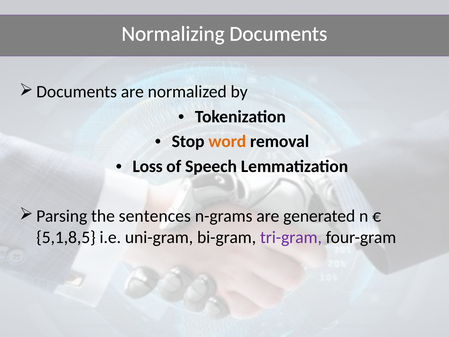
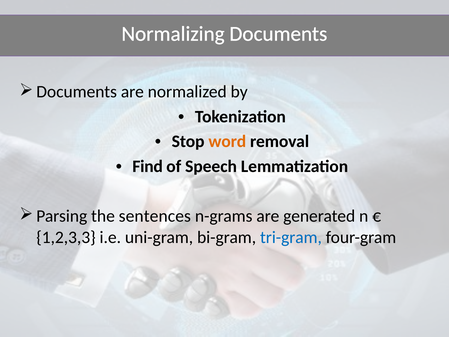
Loss: Loss -> Find
5,1,8,5: 5,1,8,5 -> 1,2,3,3
tri-gram colour: purple -> blue
